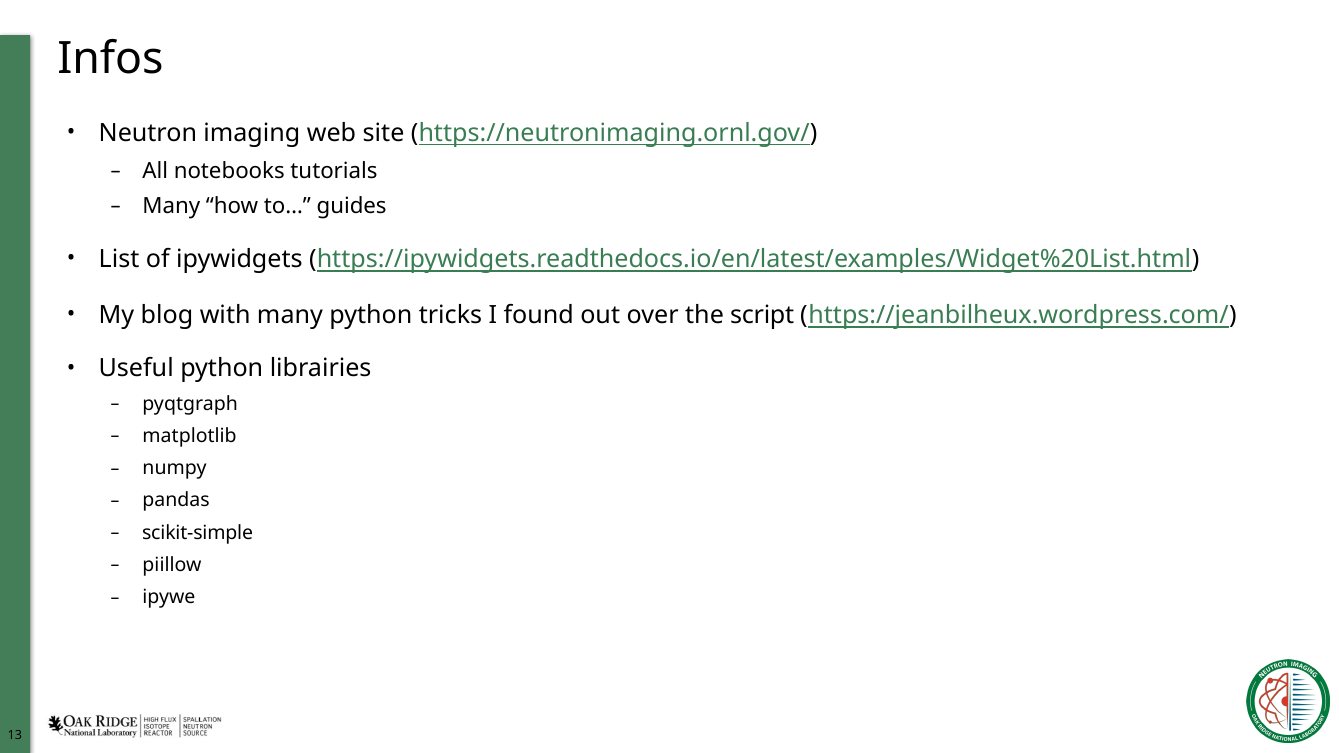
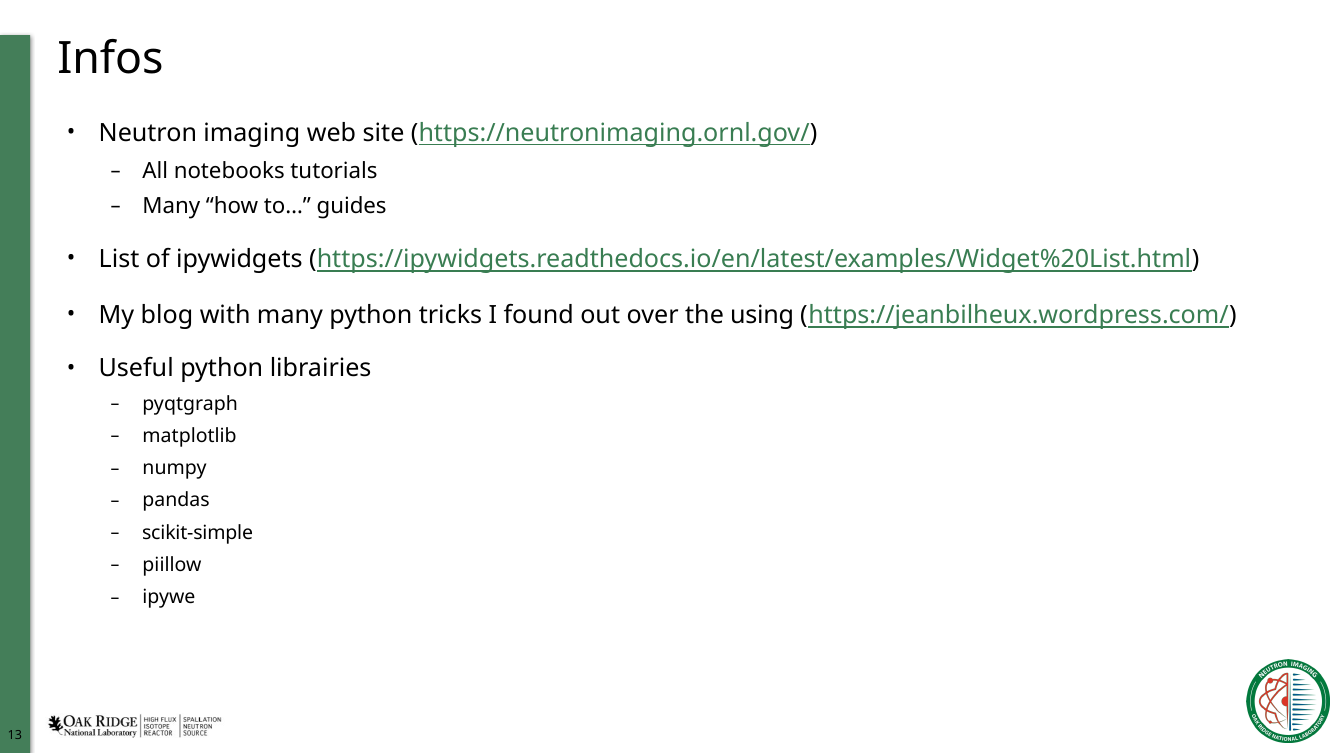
script: script -> using
